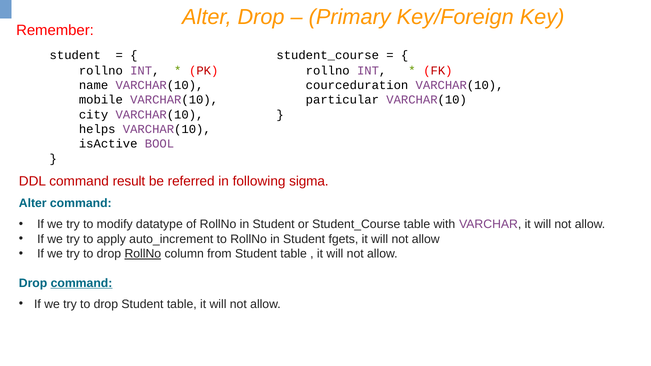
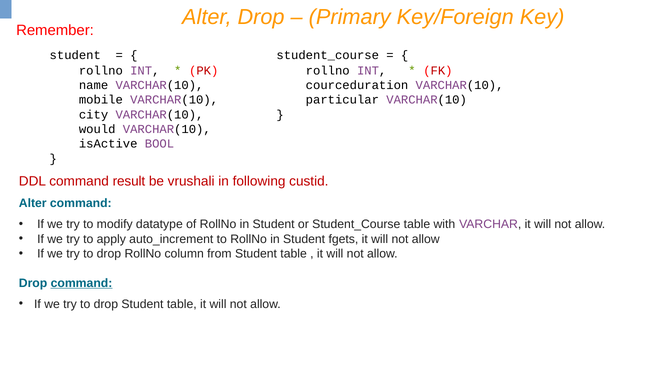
helps: helps -> would
referred: referred -> vrushali
sigma: sigma -> custid
RollNo at (143, 254) underline: present -> none
